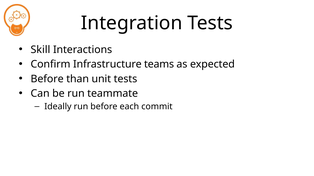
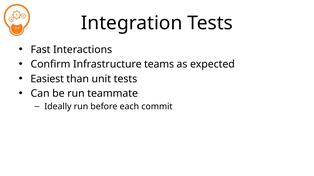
Skill: Skill -> Fast
Before at (47, 79): Before -> Easiest
